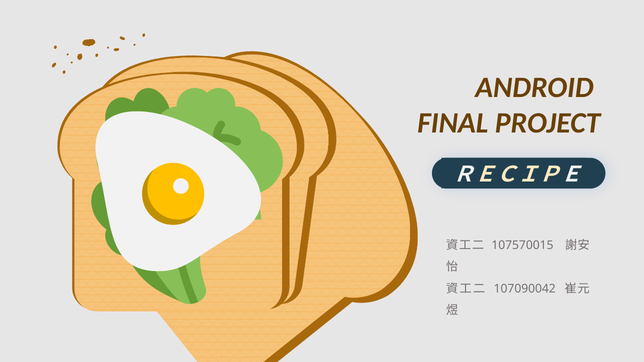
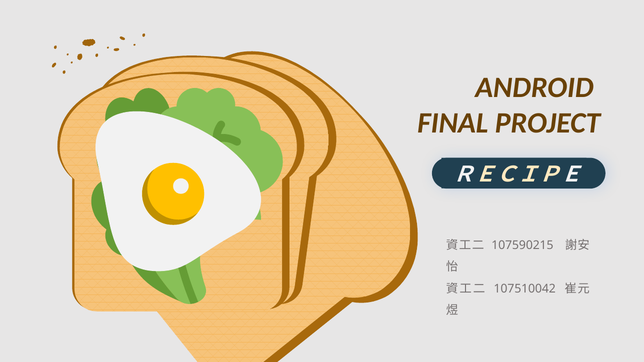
107570015: 107570015 -> 107590215
107090042: 107090042 -> 107510042
